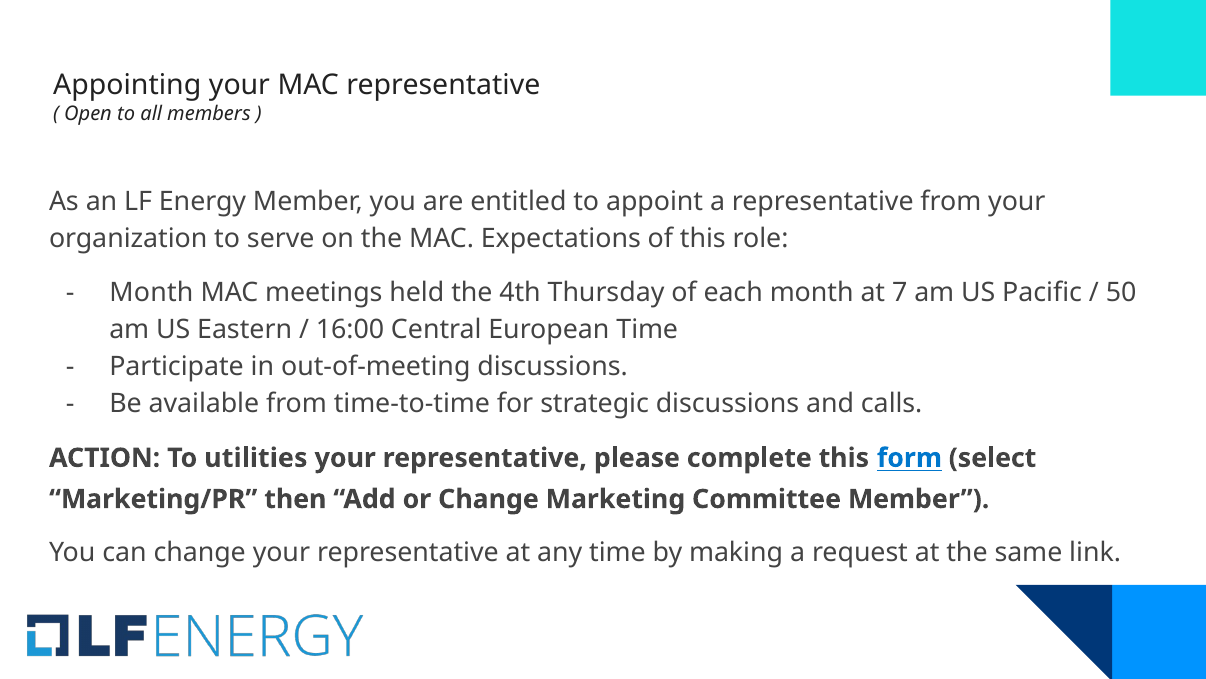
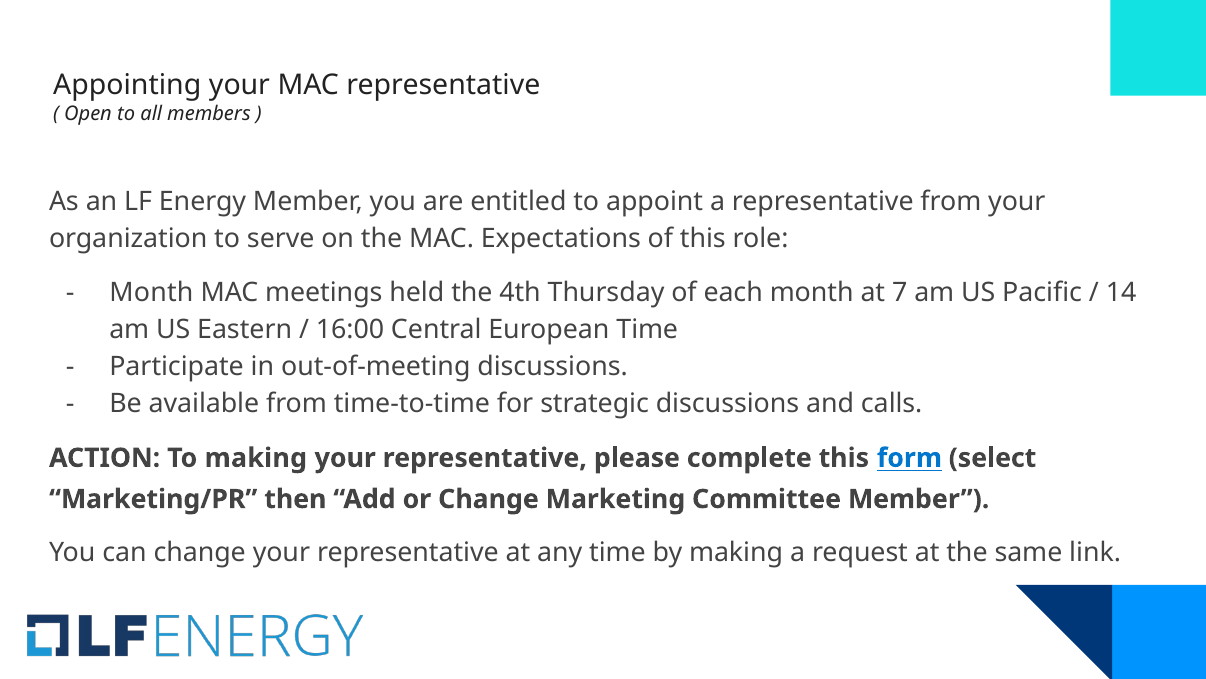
50: 50 -> 14
To utilities: utilities -> making
